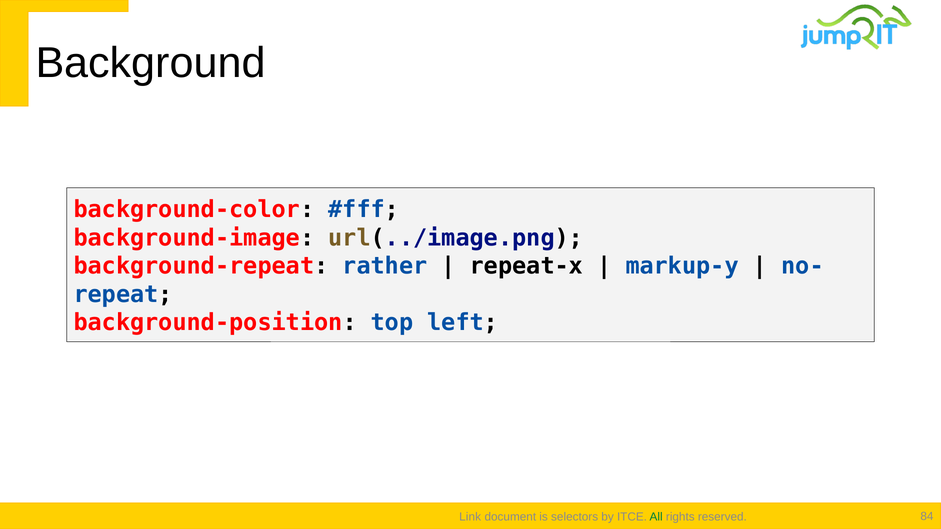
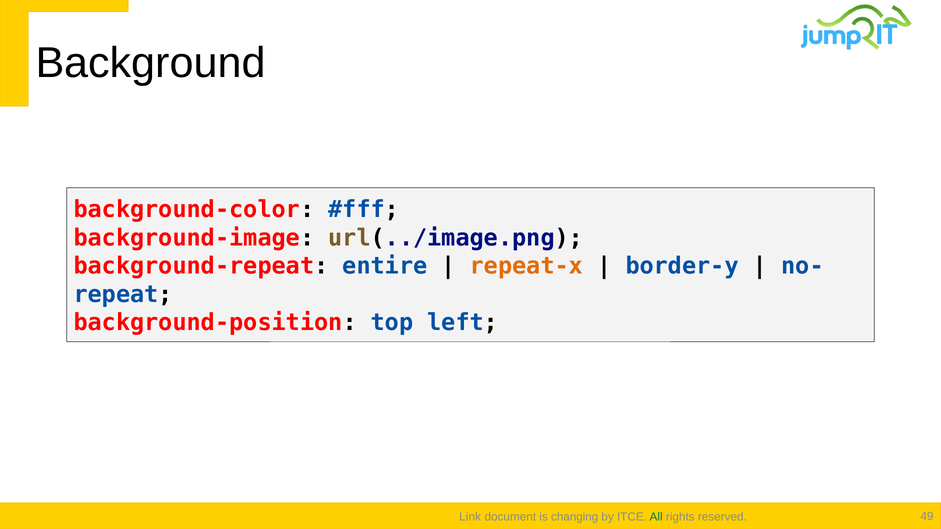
rather: rather -> entire
repeat-x colour: black -> orange
markup-y: markup-y -> border-y
selectors: selectors -> changing
84: 84 -> 49
